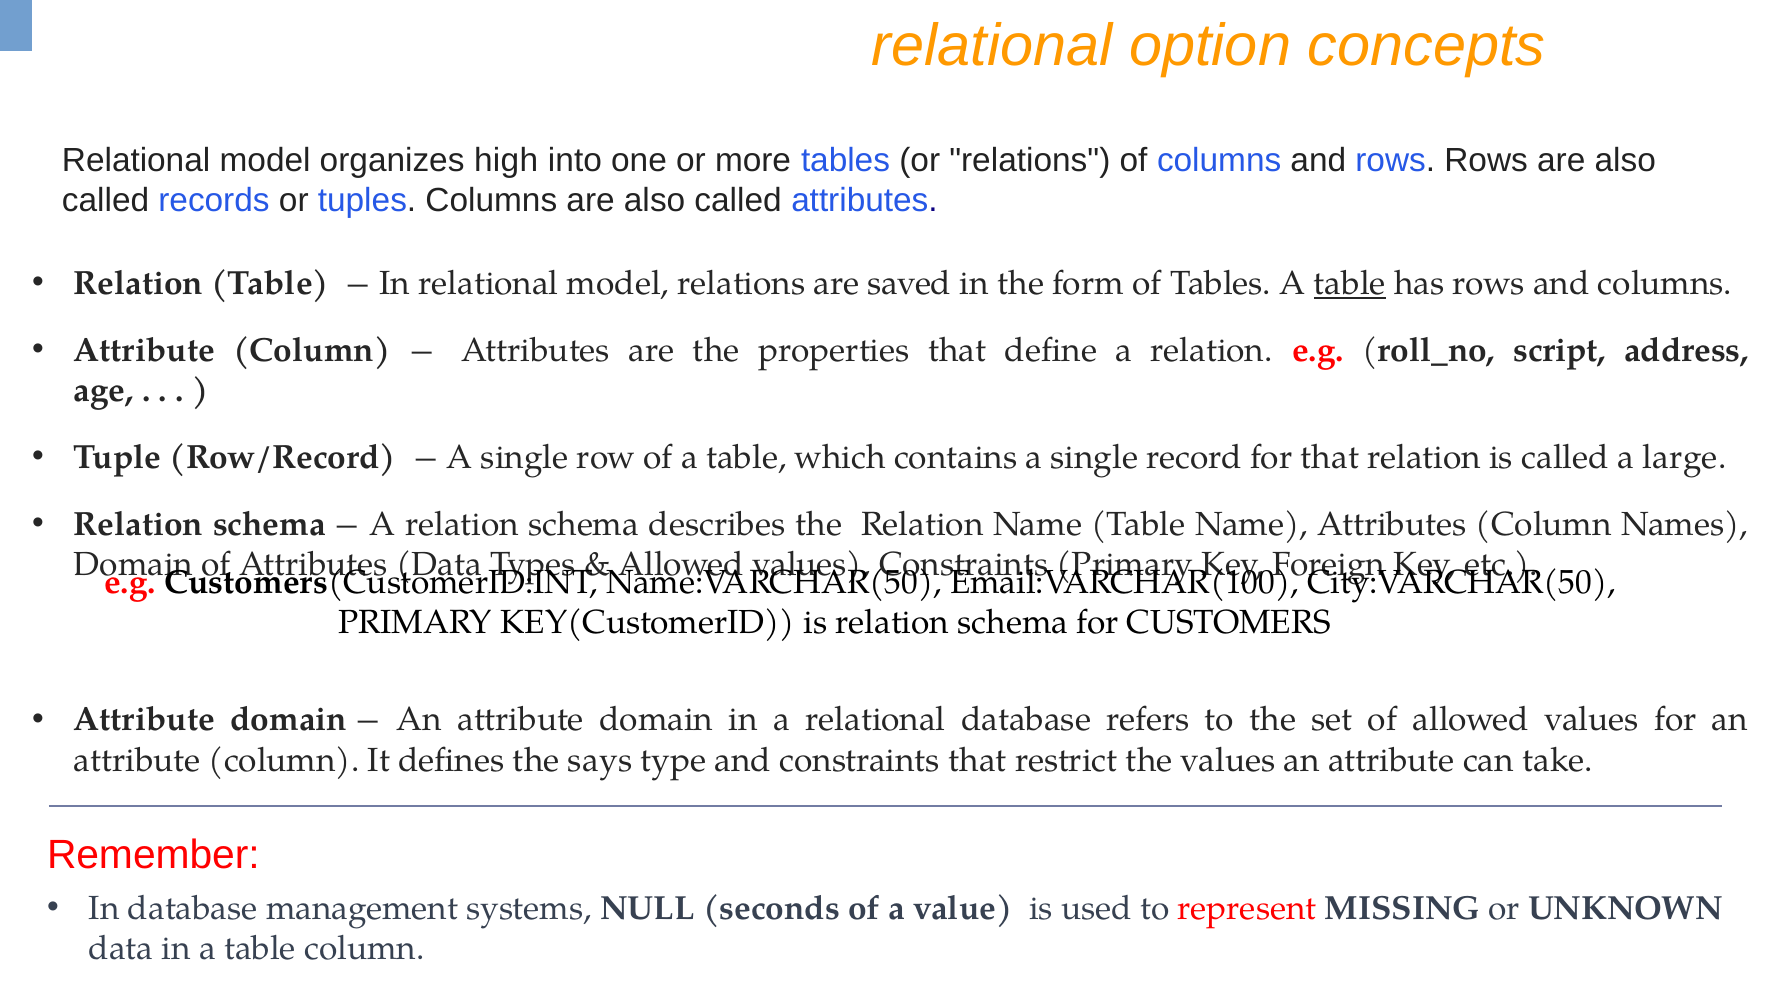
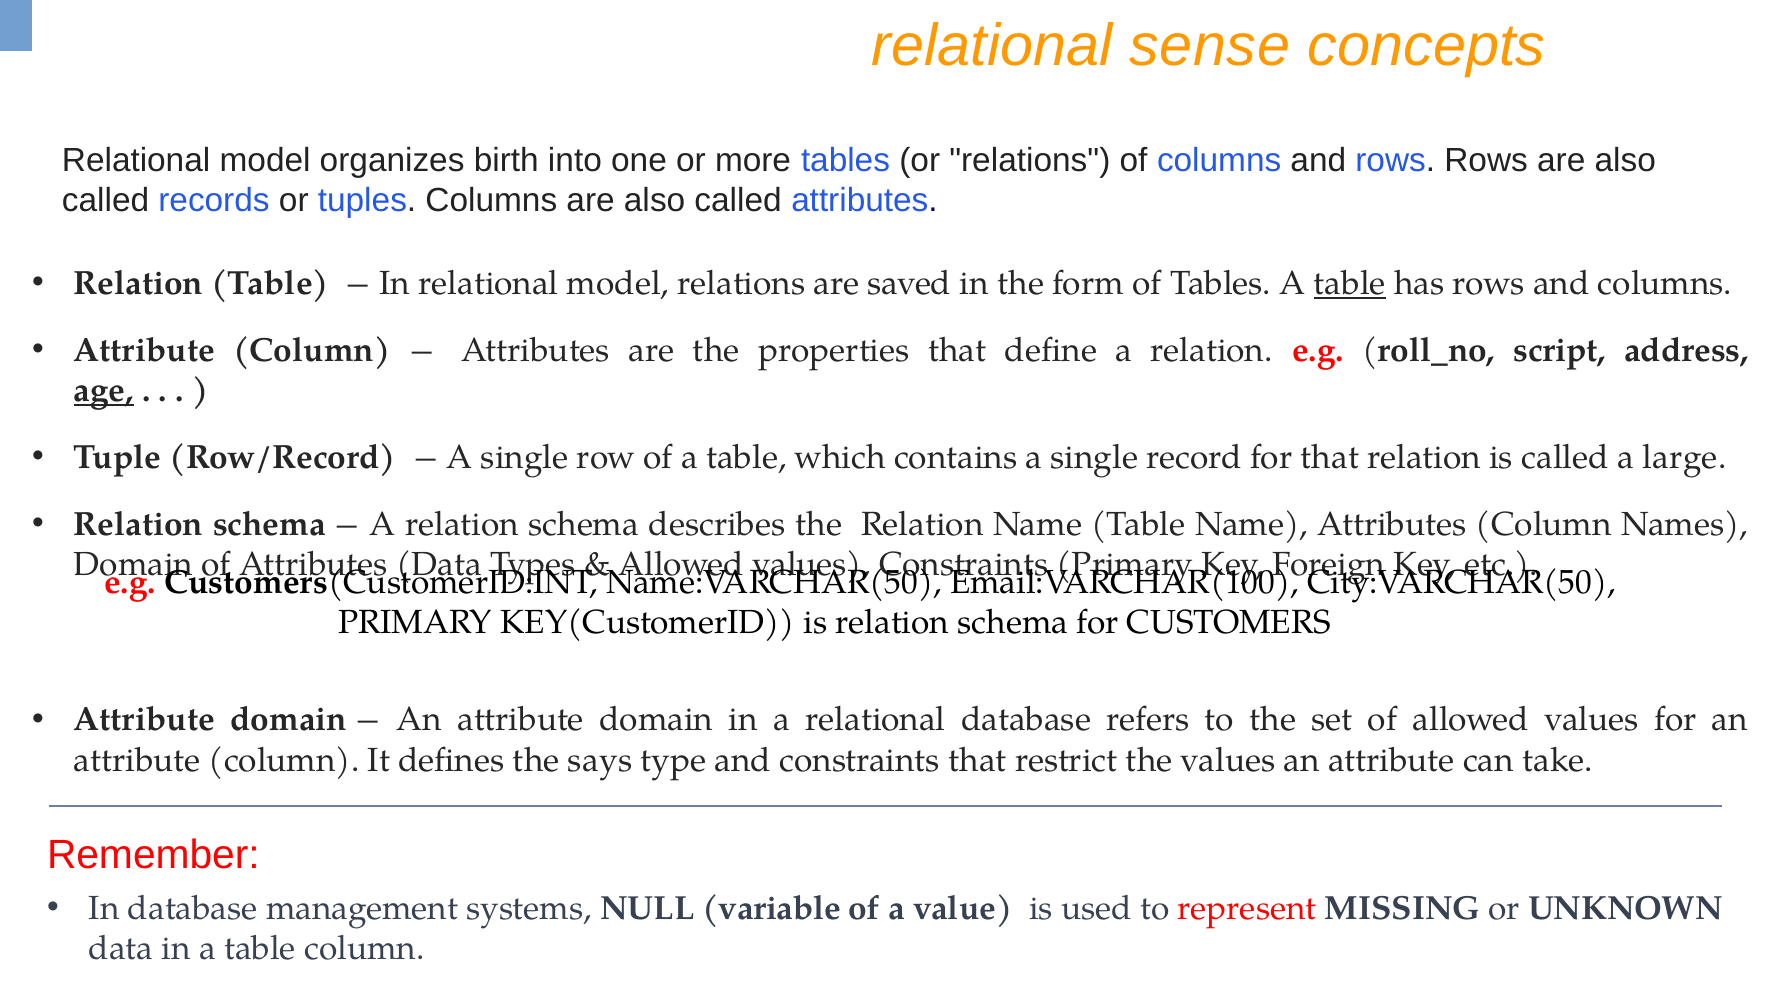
option: option -> sense
high: high -> birth
age underline: none -> present
seconds: seconds -> variable
